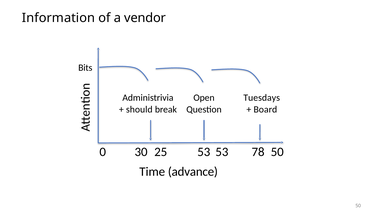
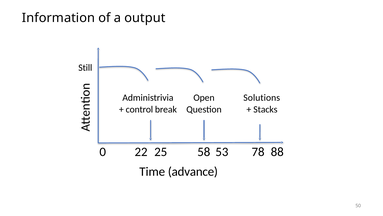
vendor: vendor -> output
Bits: Bits -> Still
Tuesdays: Tuesdays -> Solutions
should: should -> control
Board: Board -> Stacks
30: 30 -> 22
25 53: 53 -> 58
78 50: 50 -> 88
